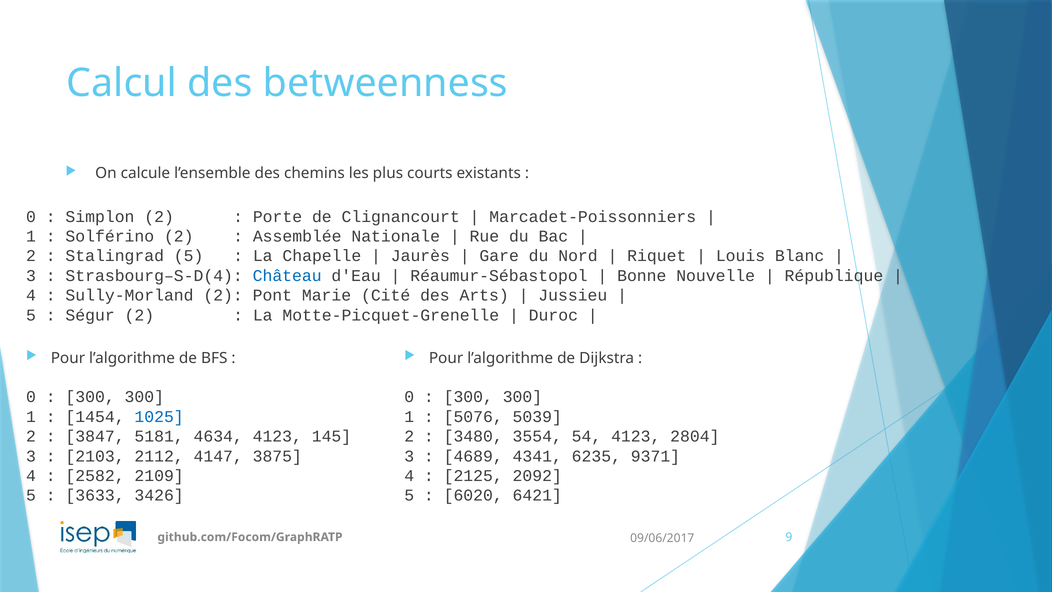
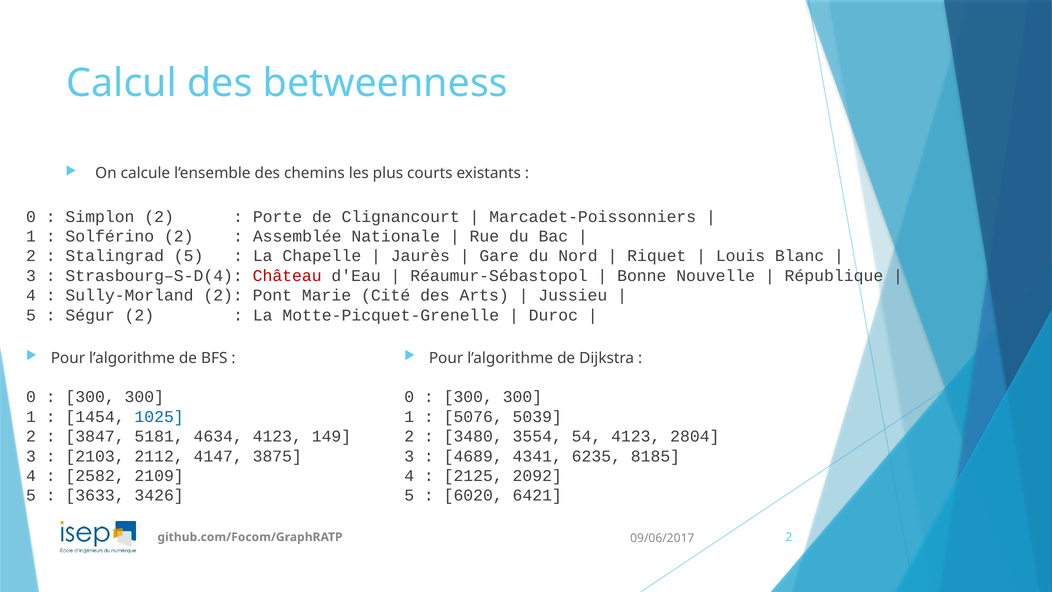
Château colour: blue -> red
145: 145 -> 149
9371: 9371 -> 8185
github.com/Focom/GraphRATP 9: 9 -> 2
